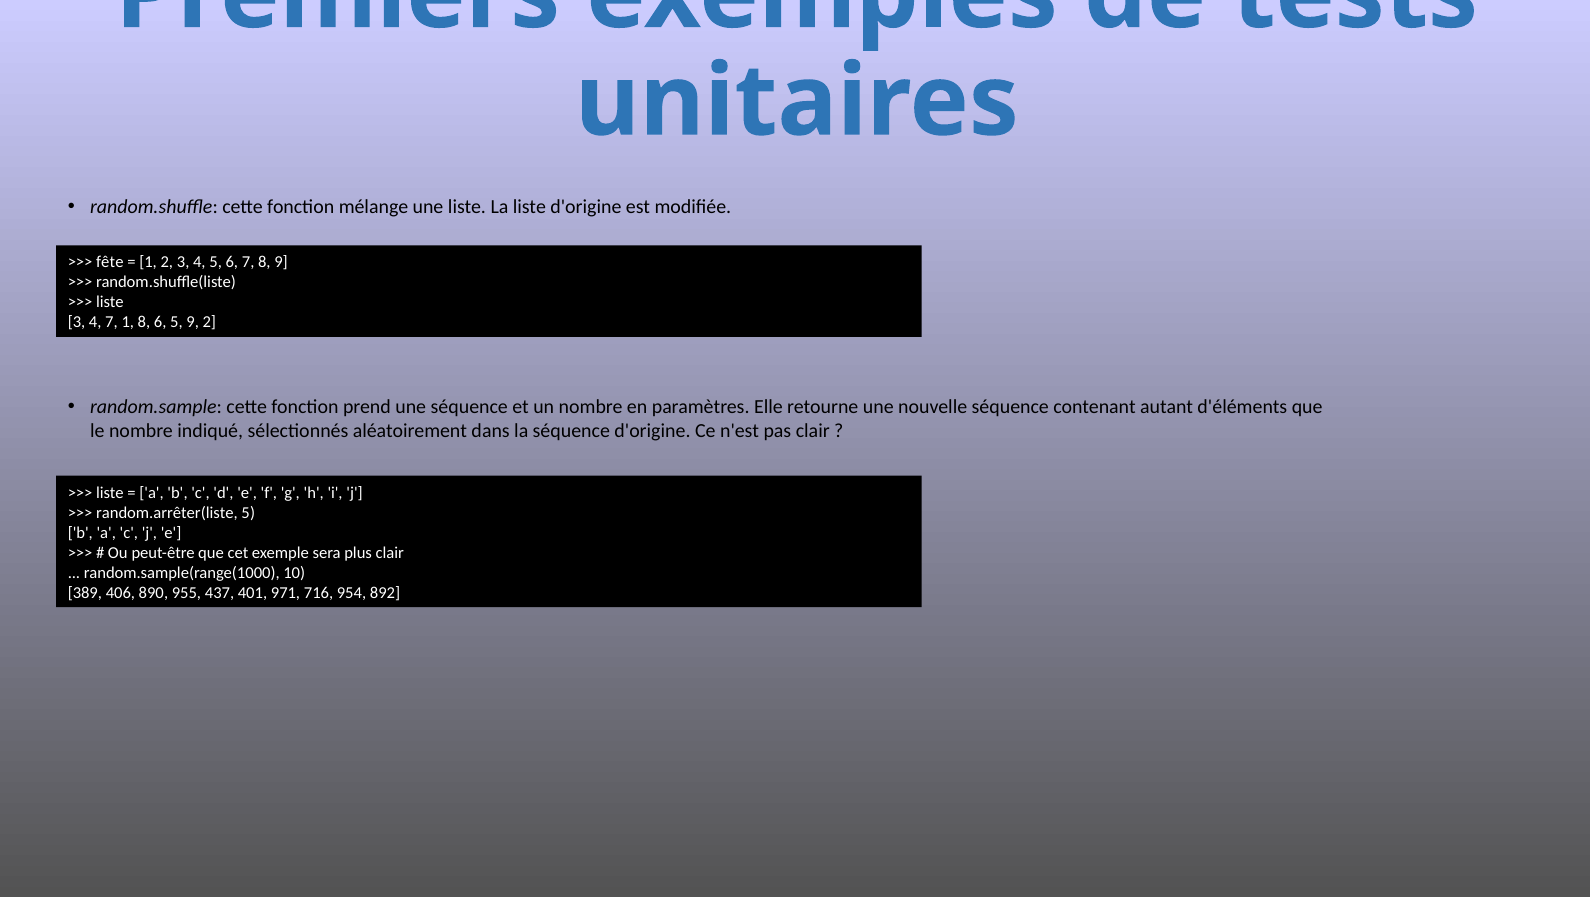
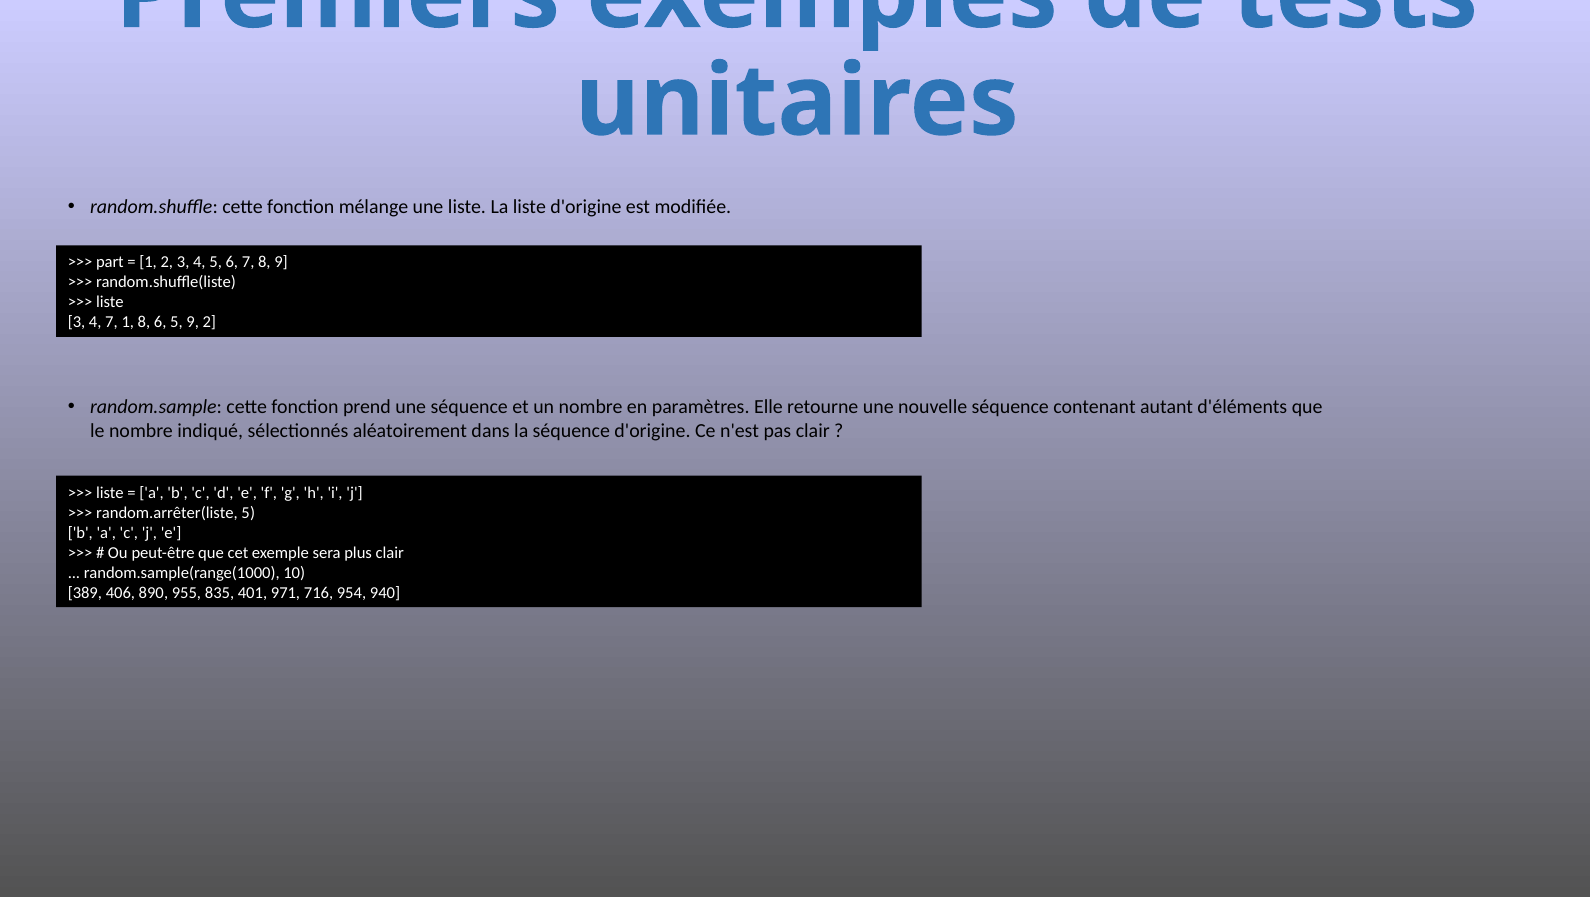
fête: fête -> part
437: 437 -> 835
892: 892 -> 940
